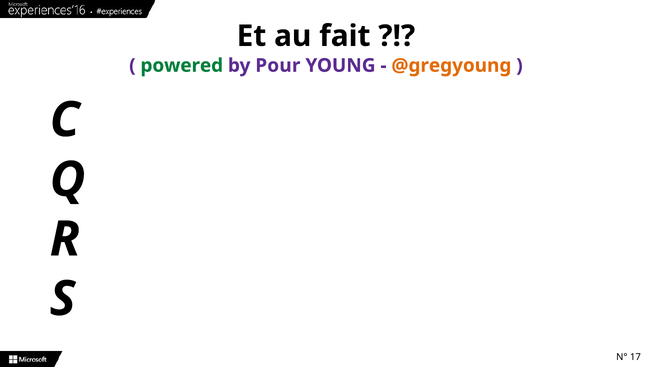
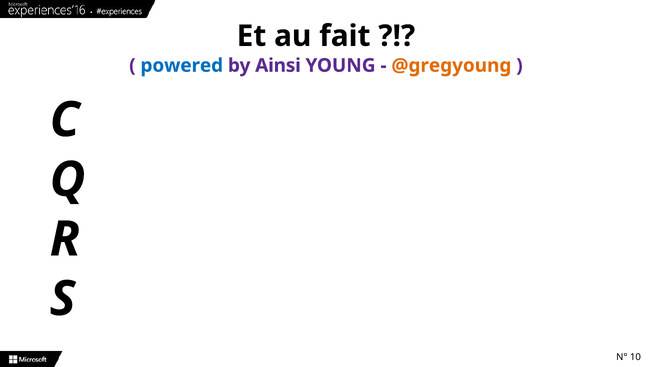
powered colour: green -> blue
Pour: Pour -> Ainsi
17: 17 -> 10
